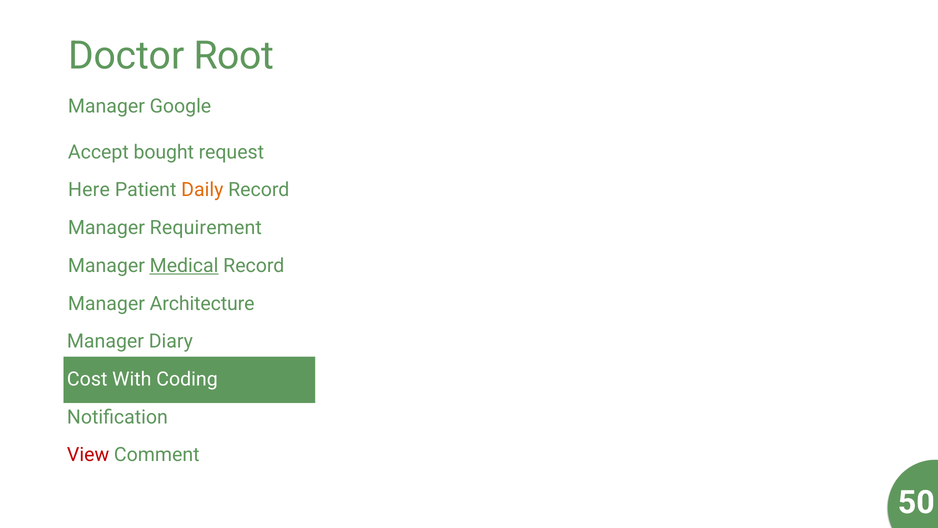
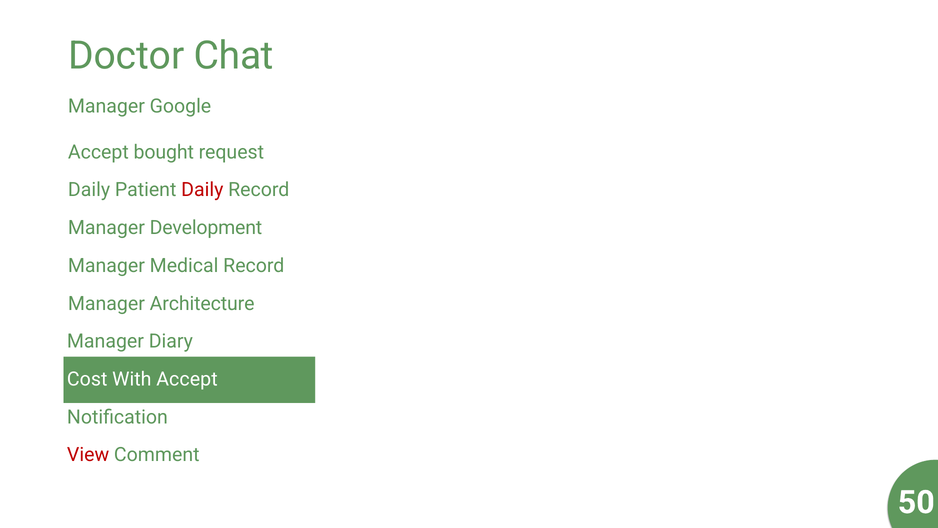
Root: Root -> Chat
Here at (89, 190): Here -> Daily
Daily at (202, 190) colour: orange -> red
Requirement: Requirement -> Development
Medical underline: present -> none
With Coding: Coding -> Accept
